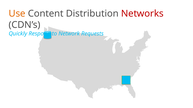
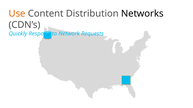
Networks colour: red -> black
